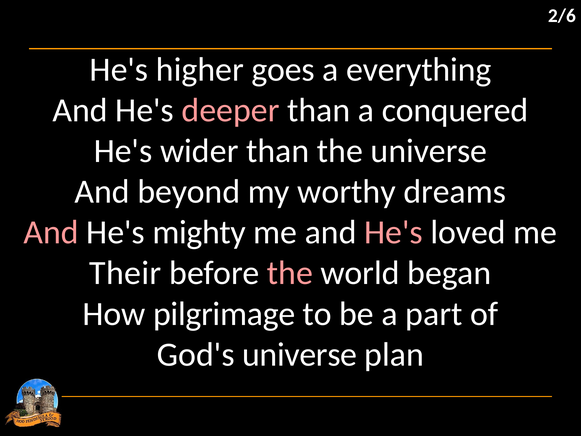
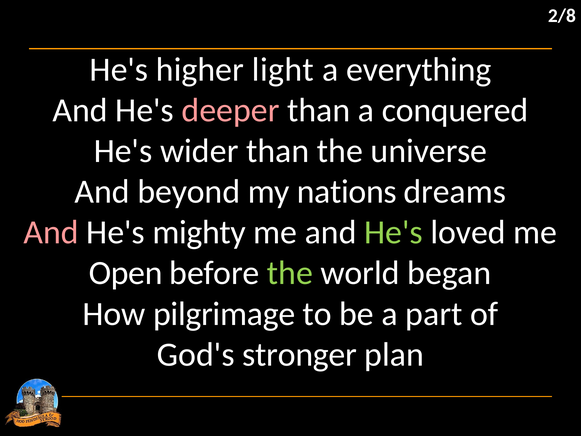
2/6: 2/6 -> 2/8
goes: goes -> light
worthy: worthy -> nations
He's at (394, 232) colour: pink -> light green
Their: Their -> Open
the at (290, 273) colour: pink -> light green
God's universe: universe -> stronger
